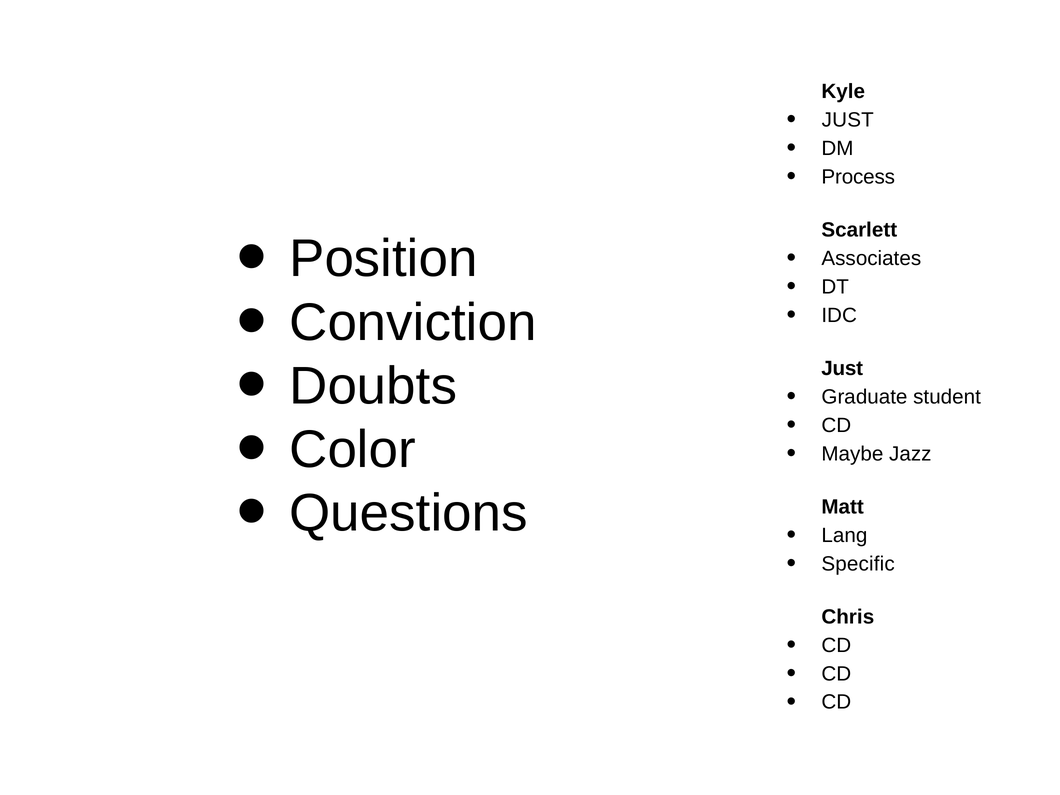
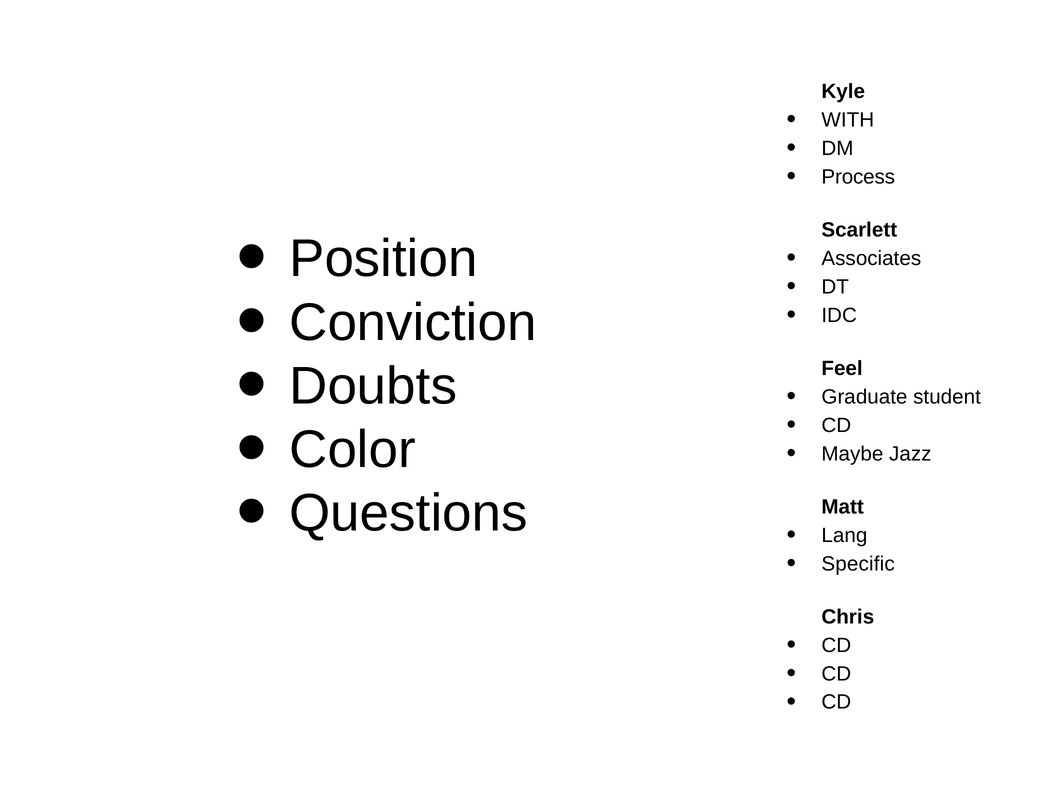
JUST at (848, 120): JUST -> WITH
Just at (842, 368): Just -> Feel
